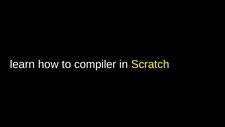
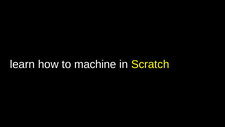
compiler: compiler -> machine
